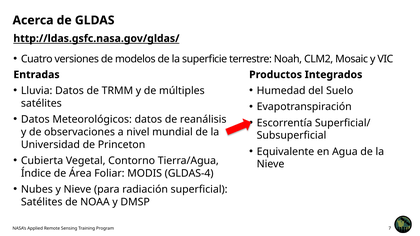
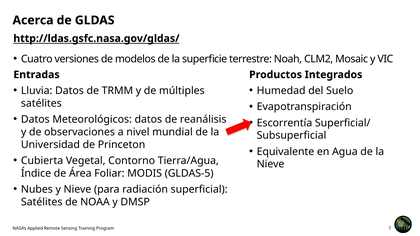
GLDAS-4: GLDAS-4 -> GLDAS-5
